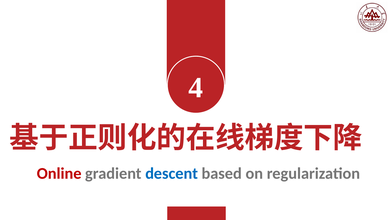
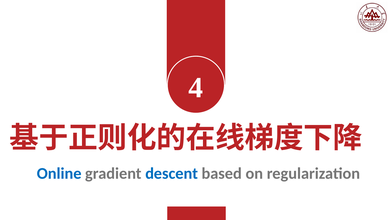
Online colour: red -> blue
